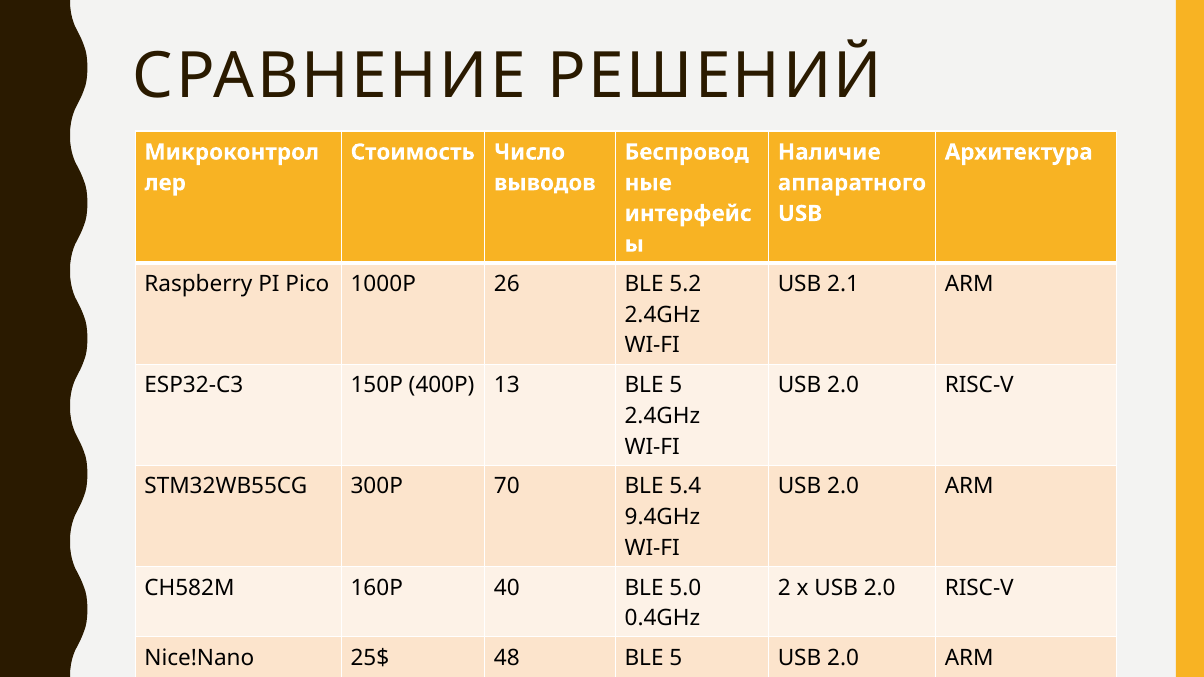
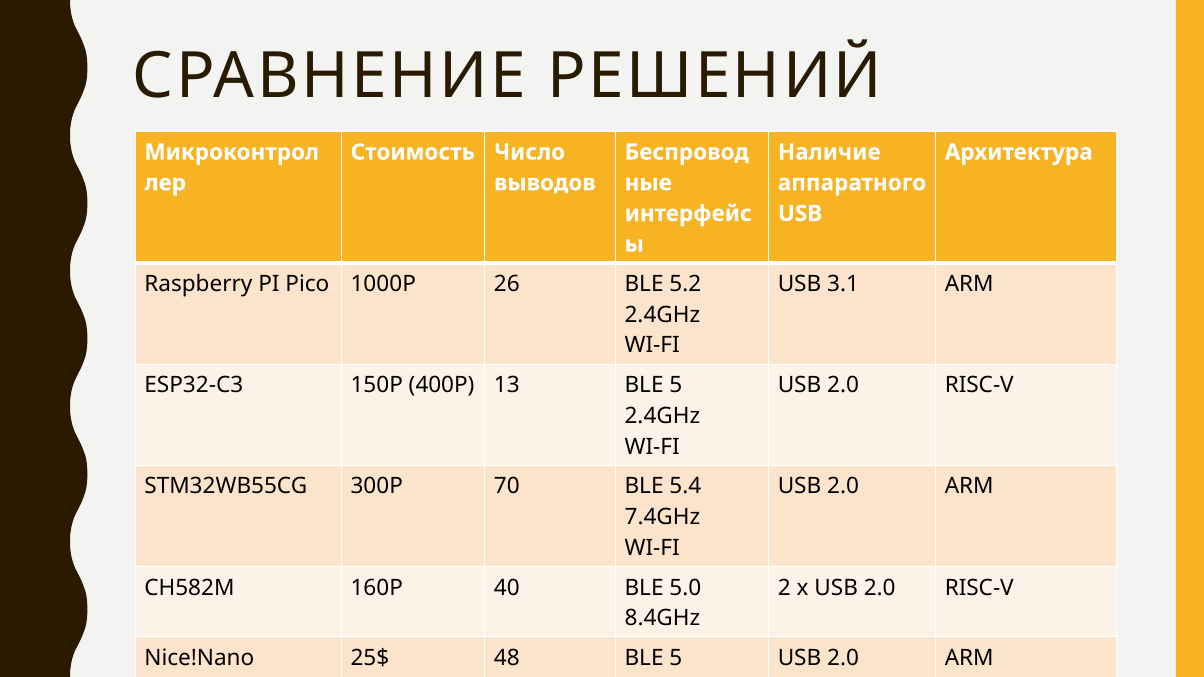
2.1: 2.1 -> 3.1
9.4GHz: 9.4GHz -> 7.4GHz
0.4GHz: 0.4GHz -> 8.4GHz
